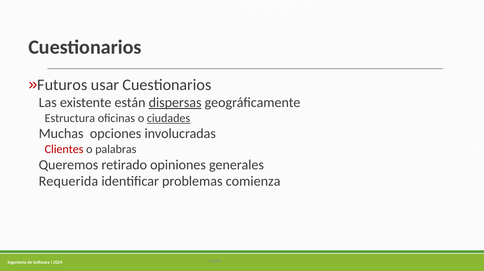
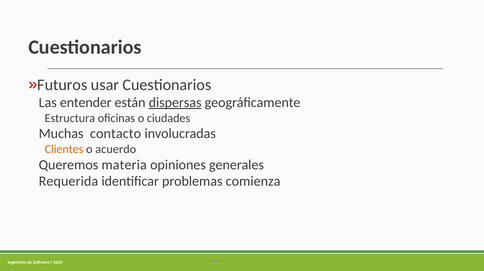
existente: existente -> entender
ciudades underline: present -> none
opciones: opciones -> contacto
Clientes colour: red -> orange
palabras: palabras -> acuerdo
retirado: retirado -> materia
